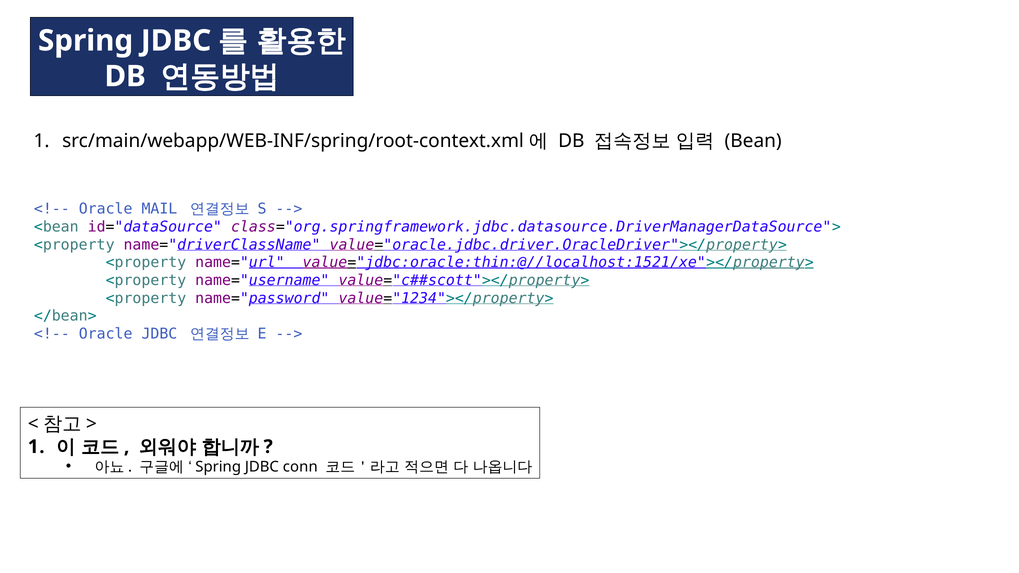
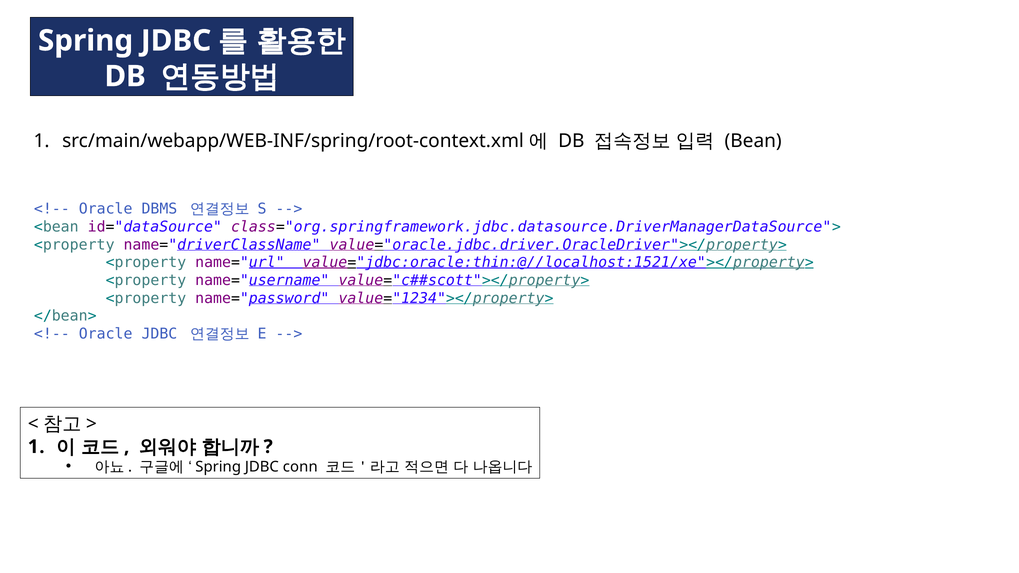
MAIL: MAIL -> DBMS
